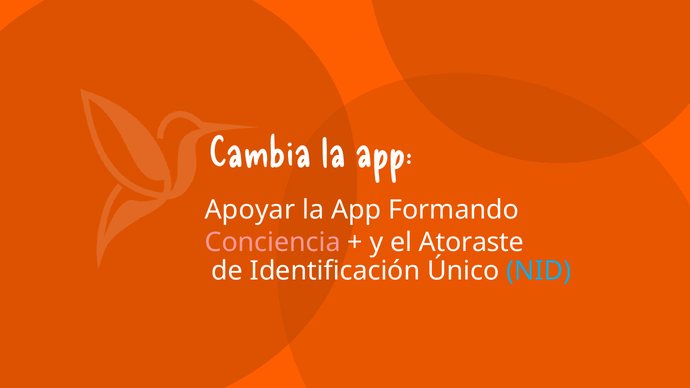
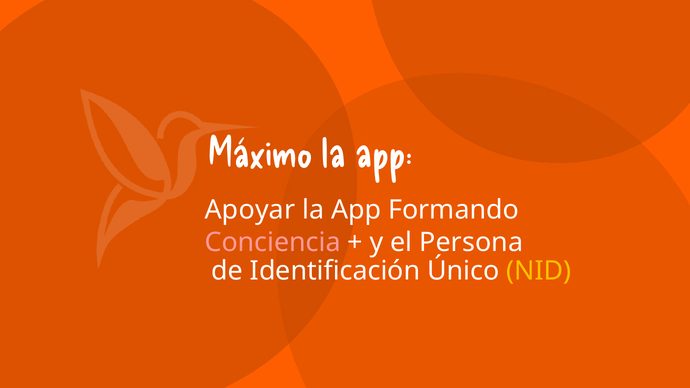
Cambia: Cambia -> Máximo
Atoraste: Atoraste -> Persona
NID colour: light blue -> yellow
